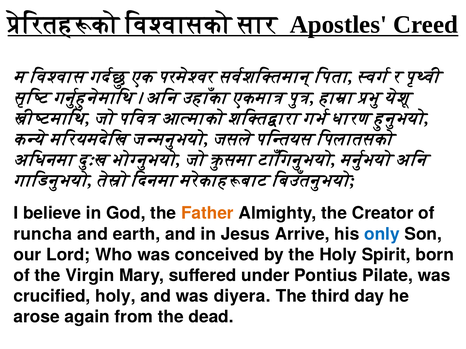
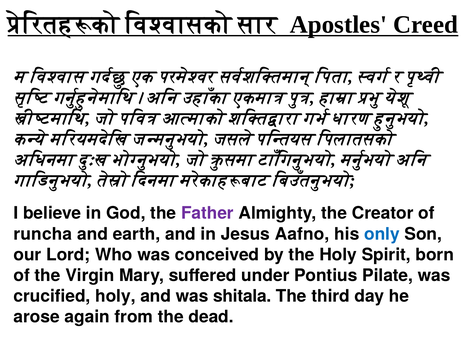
Father colour: orange -> purple
Arrive: Arrive -> Aafno
diyera: diyera -> shitala
